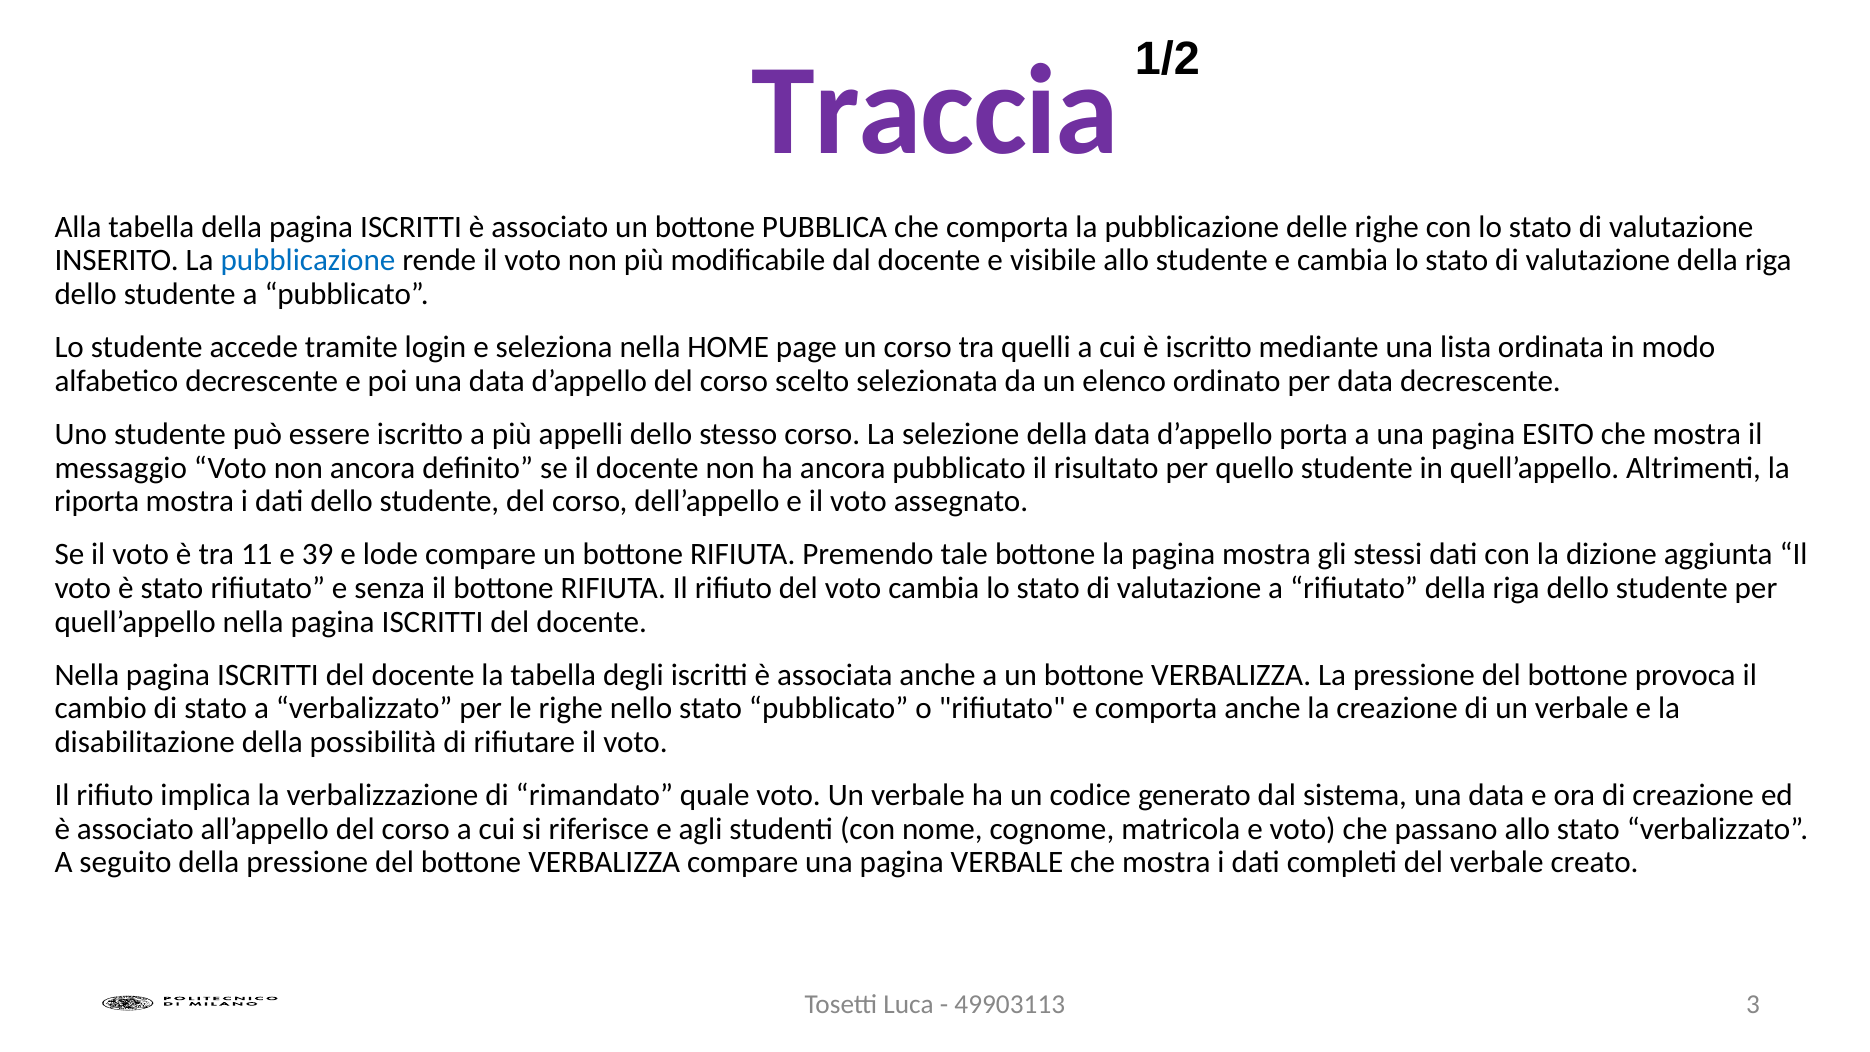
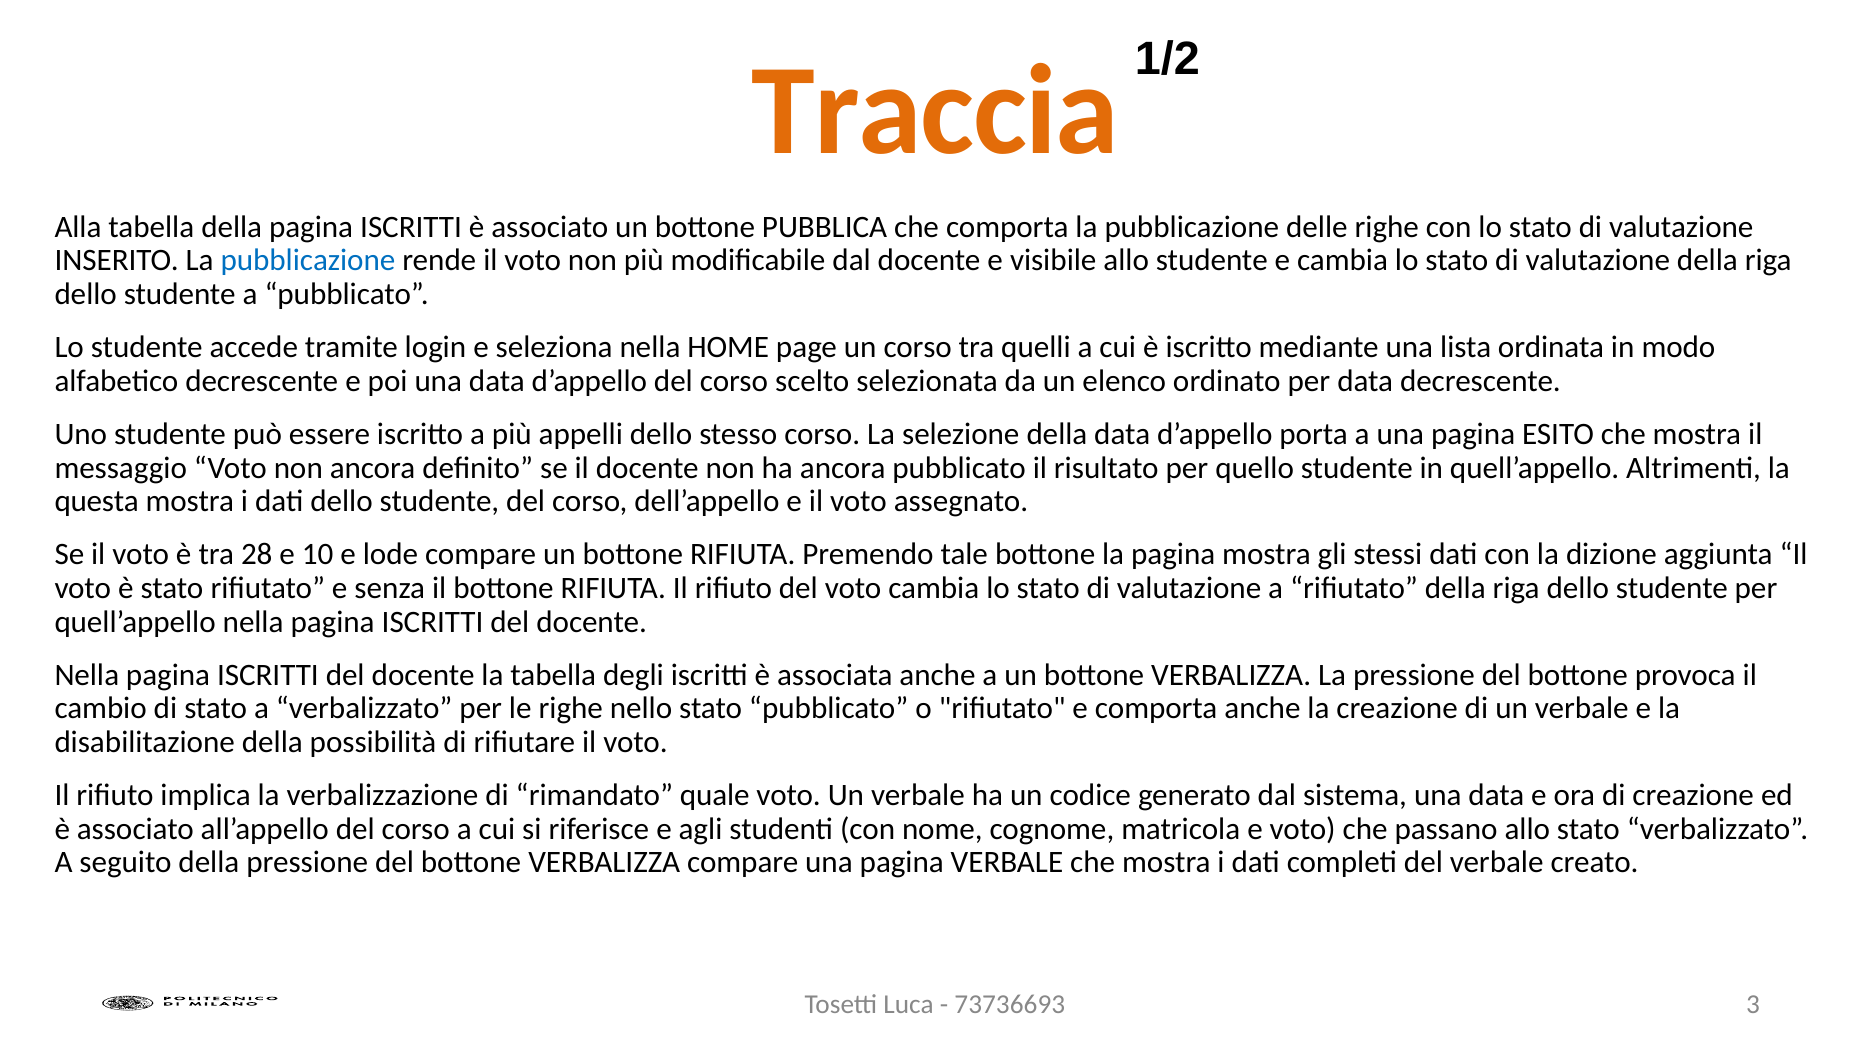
Traccia colour: purple -> orange
riporta: riporta -> questa
11: 11 -> 28
39: 39 -> 10
49903113: 49903113 -> 73736693
